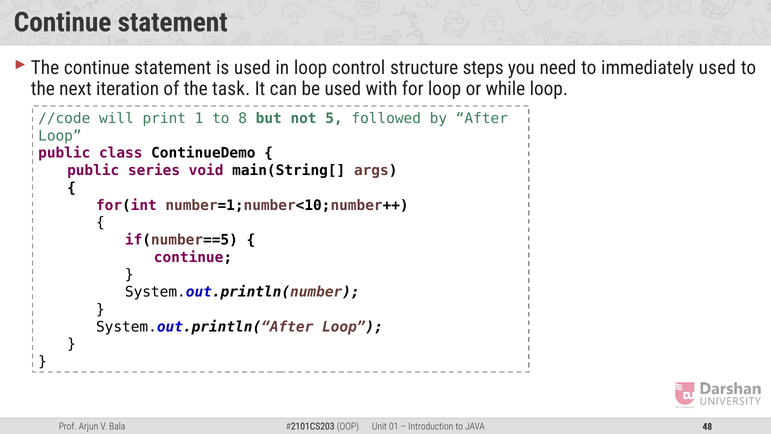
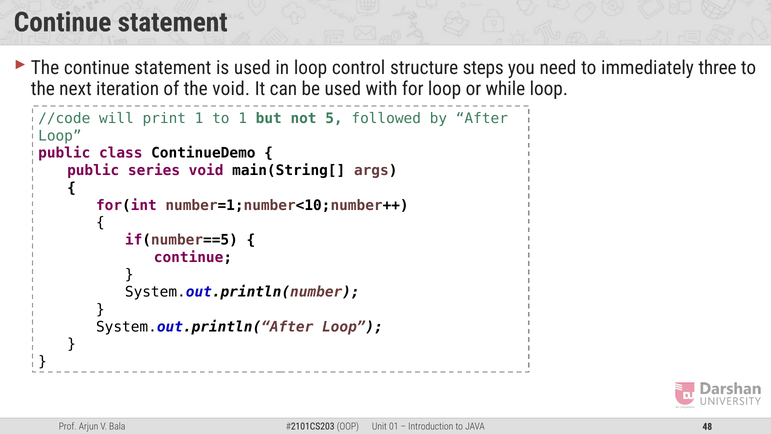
immediately used: used -> three
the task: task -> void
to 8: 8 -> 1
